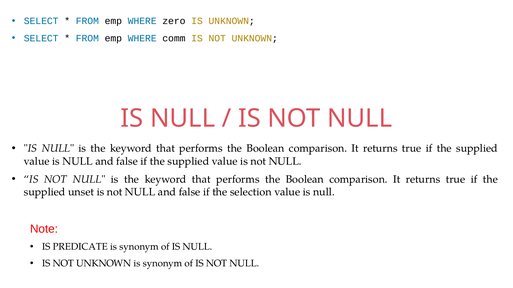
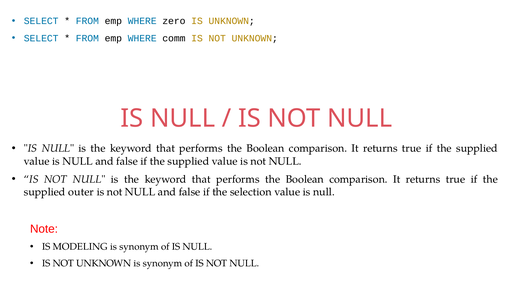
unset: unset -> outer
PREDICATE: PREDICATE -> MODELING
